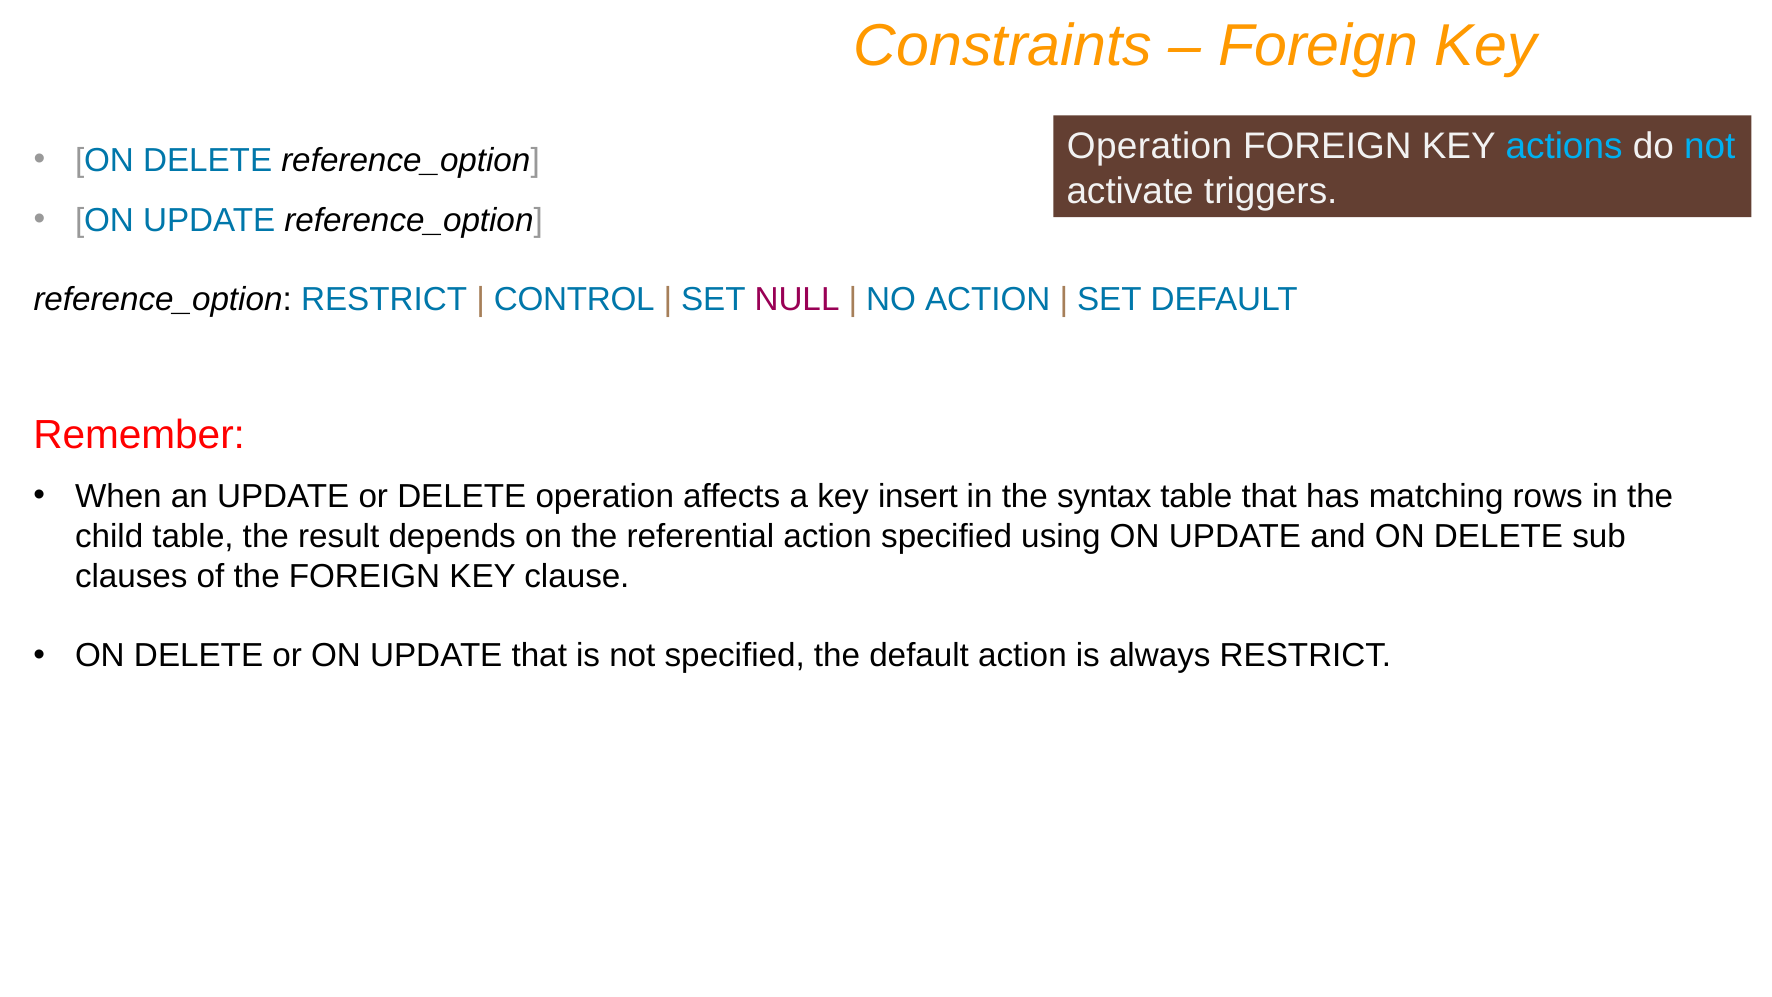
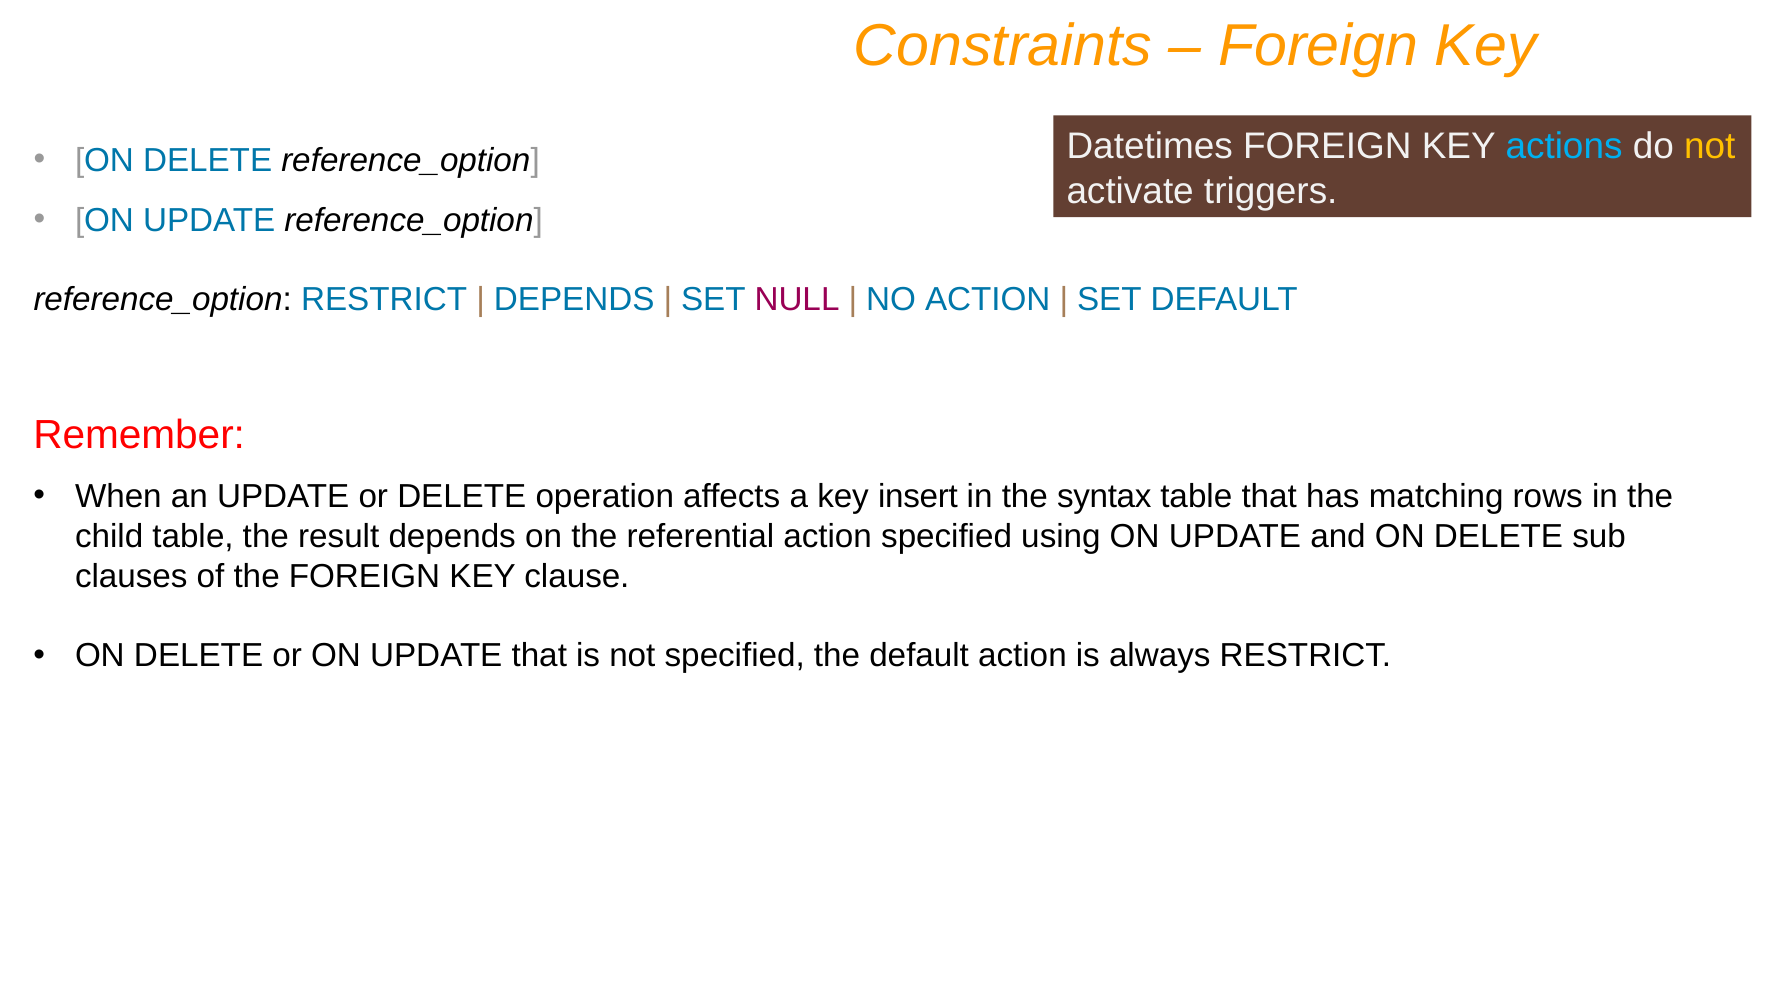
Operation at (1150, 147): Operation -> Datetimes
not at (1710, 147) colour: light blue -> yellow
CONTROL at (574, 300): CONTROL -> DEPENDS
